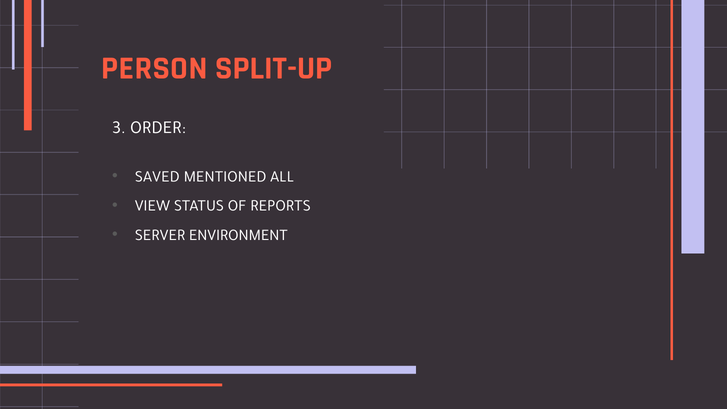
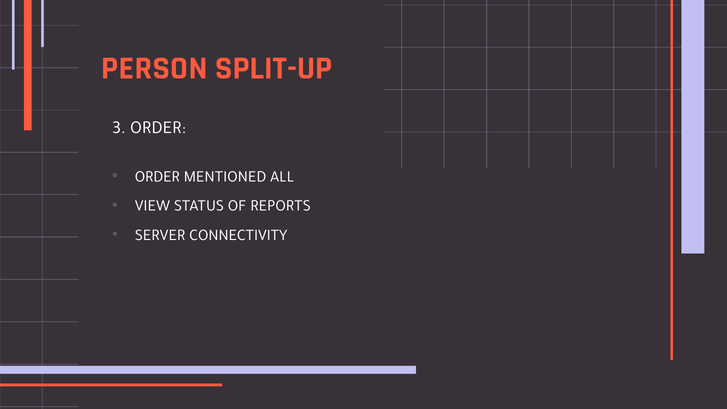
SAVED at (157, 177): SAVED -> ORDER
ENVIRONMENT: ENVIRONMENT -> CONNECTIVITY
